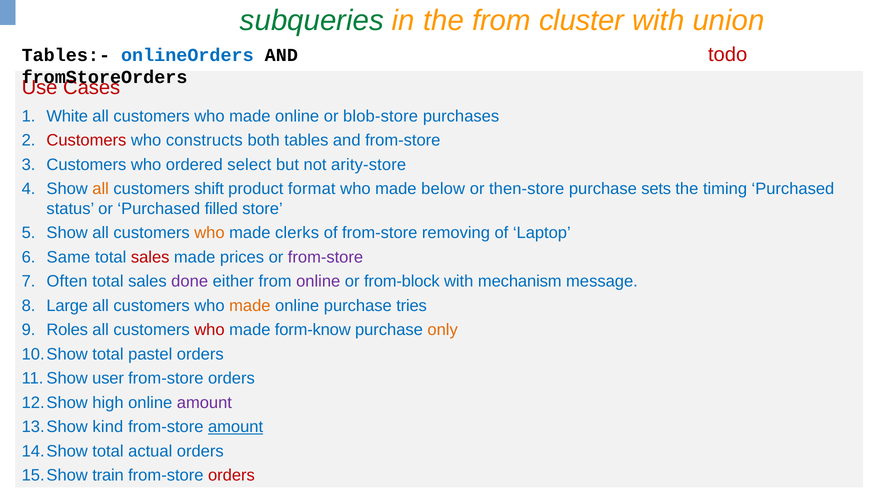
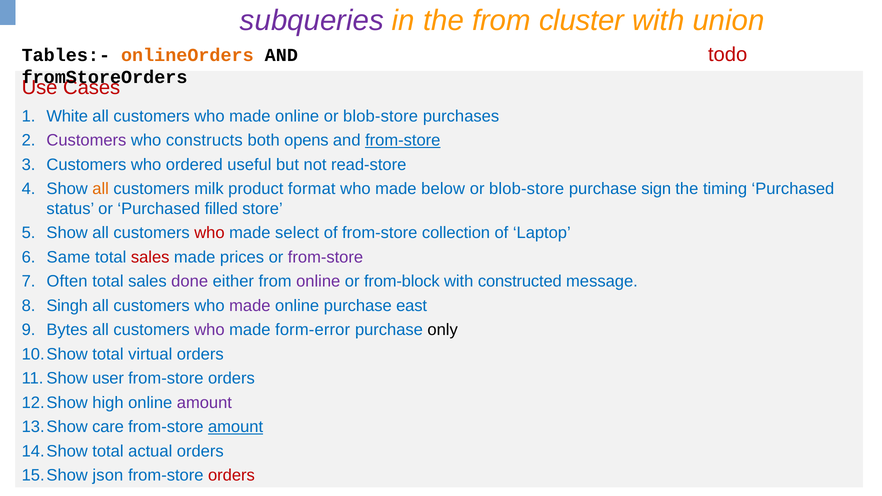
subqueries colour: green -> purple
onlineOrders colour: blue -> orange
Customers at (86, 140) colour: red -> purple
tables: tables -> opens
from-store at (403, 140) underline: none -> present
select: select -> useful
arity-store: arity-store -> read-store
shift: shift -> milk
then-store at (527, 189): then-store -> blob-store
sets: sets -> sign
who at (209, 233) colour: orange -> red
clerks: clerks -> select
removing: removing -> collection
mechanism: mechanism -> constructed
Large: Large -> Singh
made at (250, 306) colour: orange -> purple
tries: tries -> east
Roles: Roles -> Bytes
who at (209, 330) colour: red -> purple
form-know: form-know -> form-error
only colour: orange -> black
pastel: pastel -> virtual
kind: kind -> care
train: train -> json
